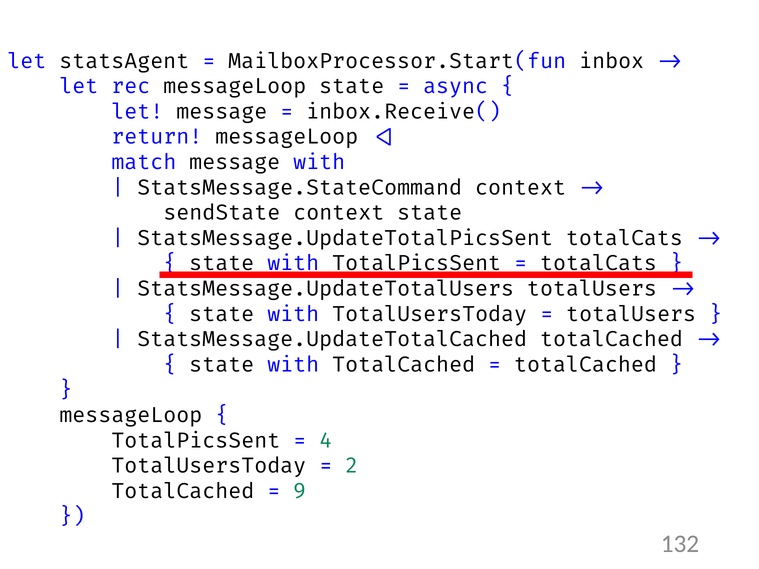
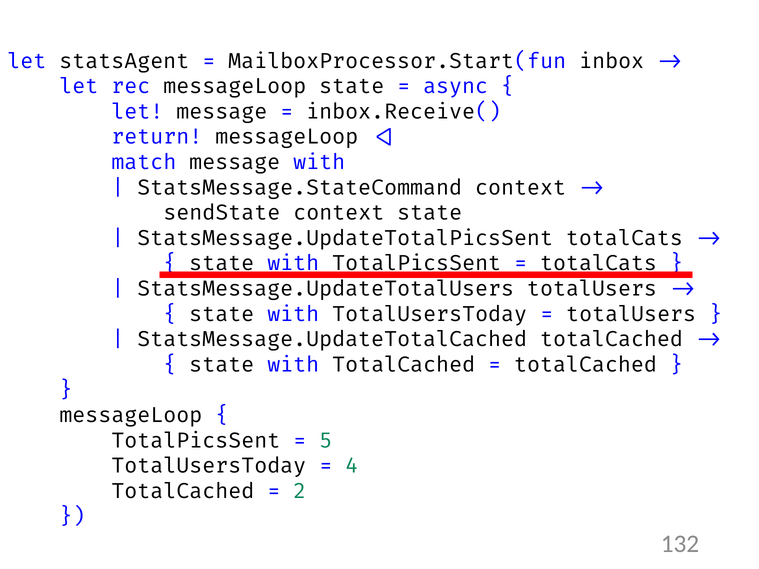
4: 4 -> 5
2: 2 -> 4
9: 9 -> 2
